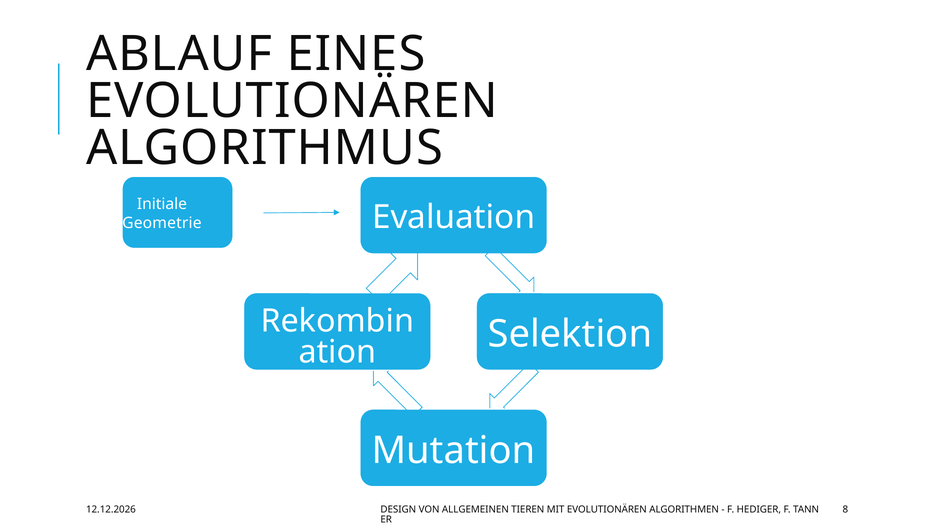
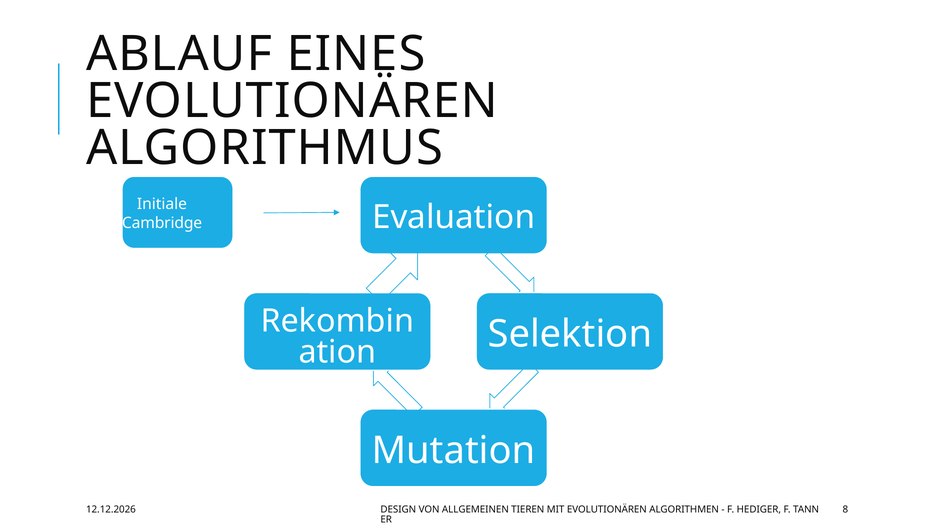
Geometrie: Geometrie -> Cambridge
